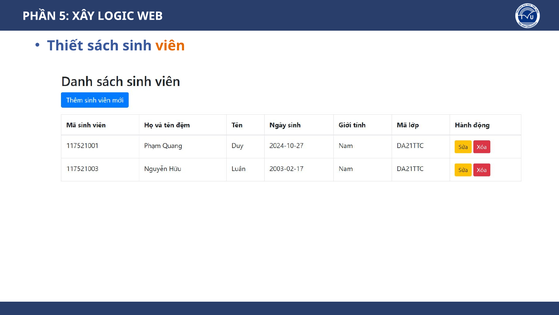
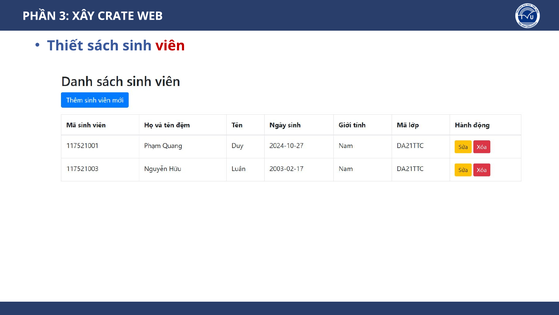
5: 5 -> 3
LOGIC: LOGIC -> CRATE
viên colour: orange -> red
